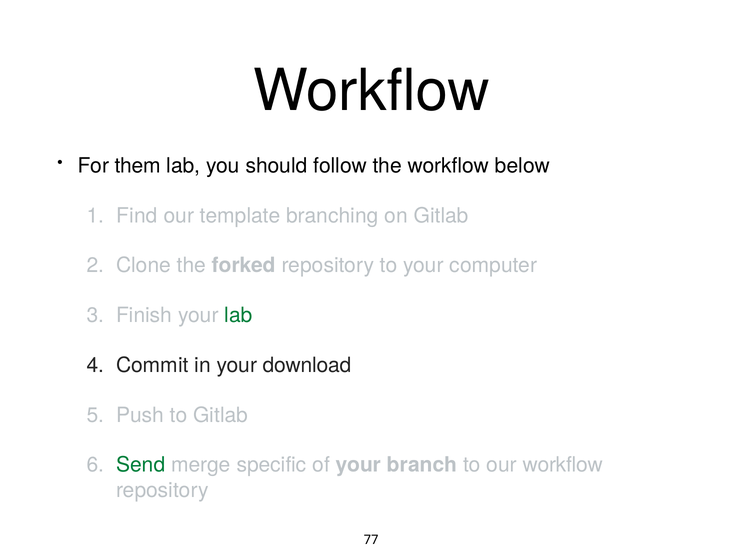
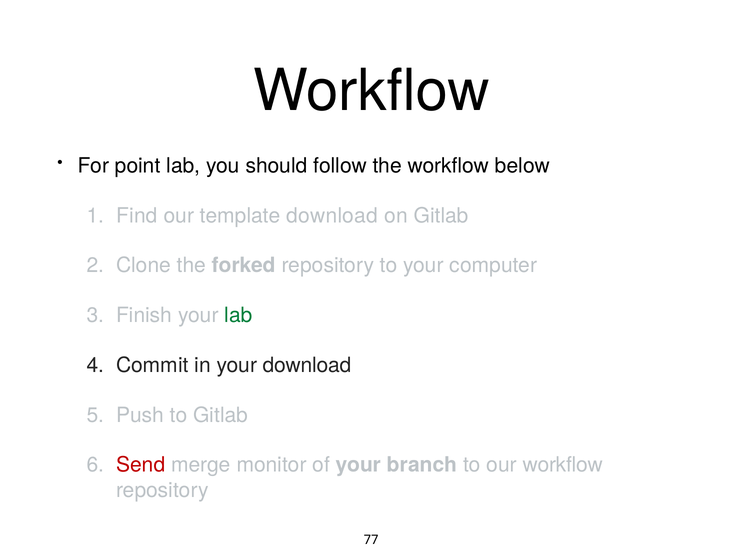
them: them -> point
template branching: branching -> download
Send colour: green -> red
specific: specific -> monitor
